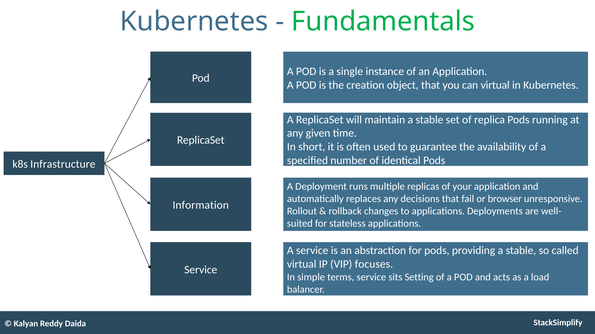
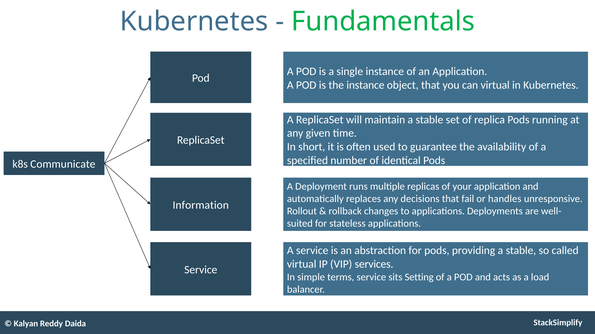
the creation: creation -> instance
Infrastructure: Infrastructure -> Communicate
browser: browser -> handles
focuses: focuses -> services
